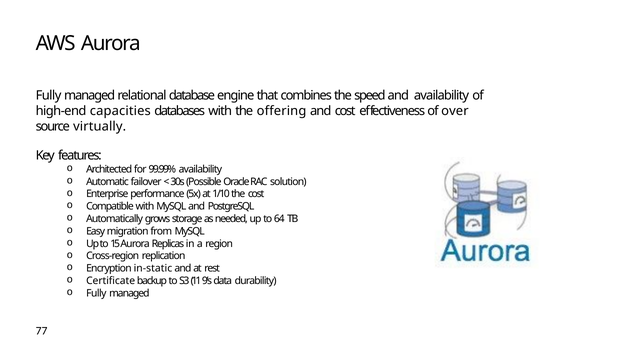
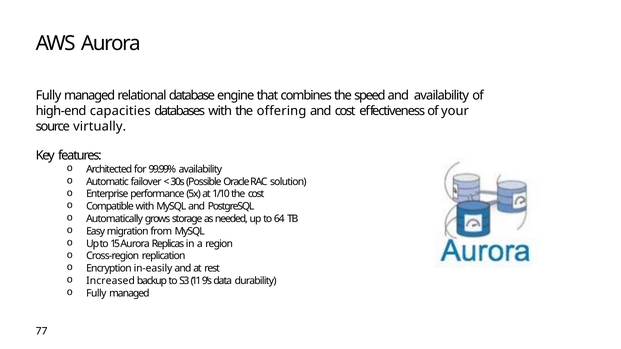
over: over -> your
in-static: in-static -> in-easily
Certificate: Certificate -> Increased
